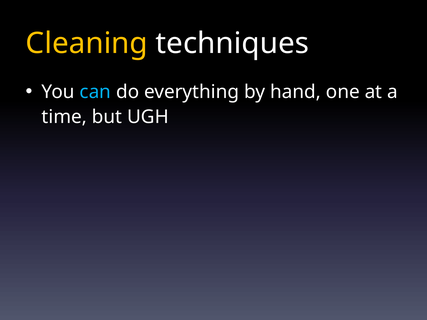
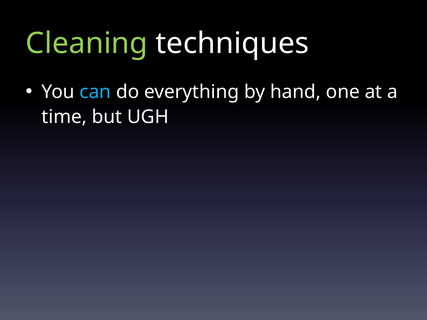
Cleaning colour: yellow -> light green
